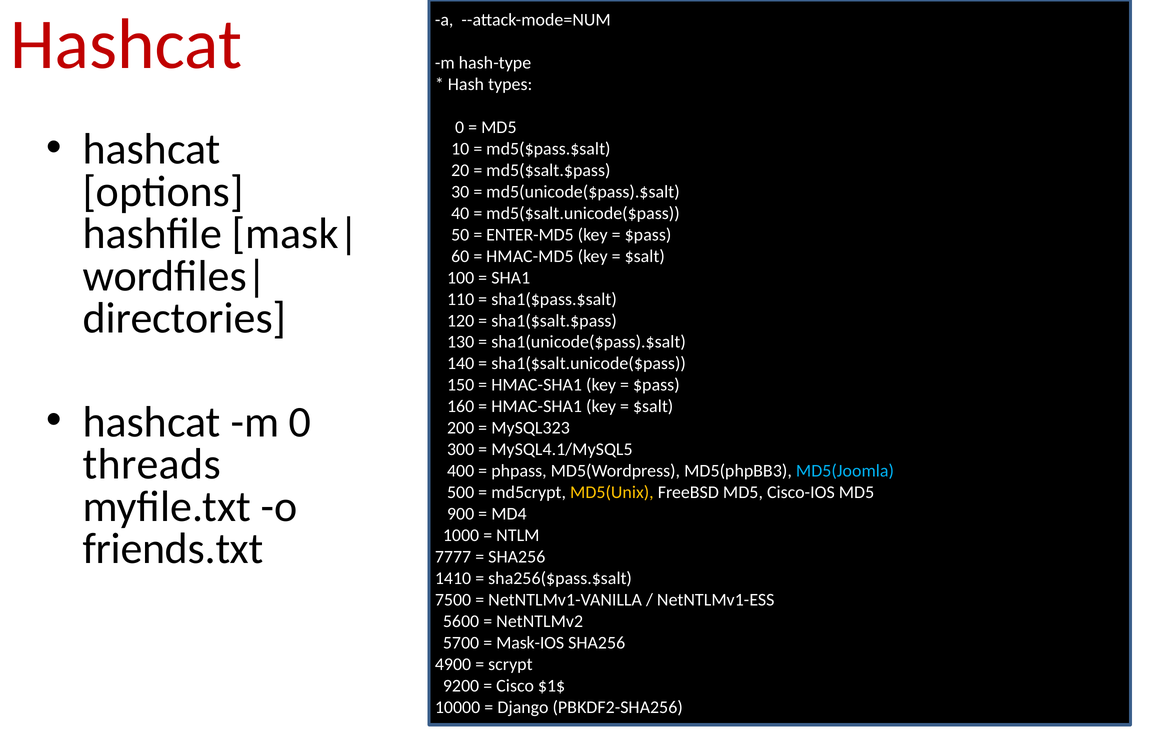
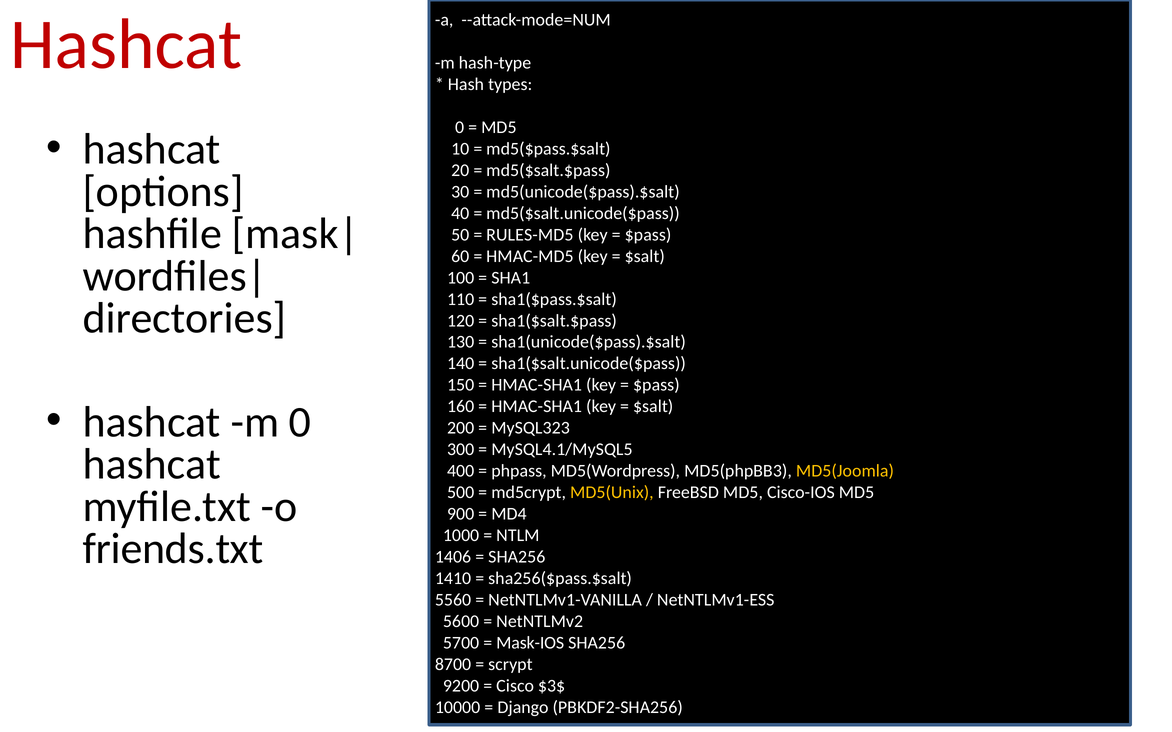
ENTER-MD5: ENTER-MD5 -> RULES-MD5
threads at (152, 465): threads -> hashcat
MD5(Joomla colour: light blue -> yellow
7777: 7777 -> 1406
7500: 7500 -> 5560
4900: 4900 -> 8700
$1$: $1$ -> $3$
